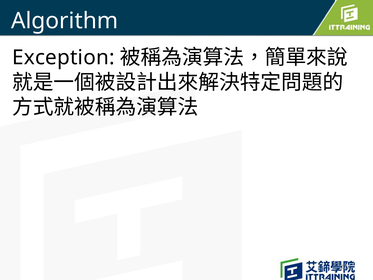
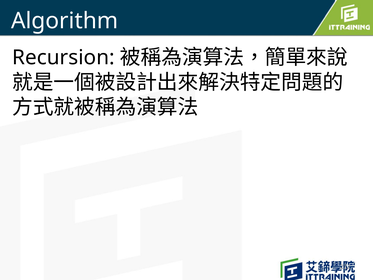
Exception: Exception -> Recursion
